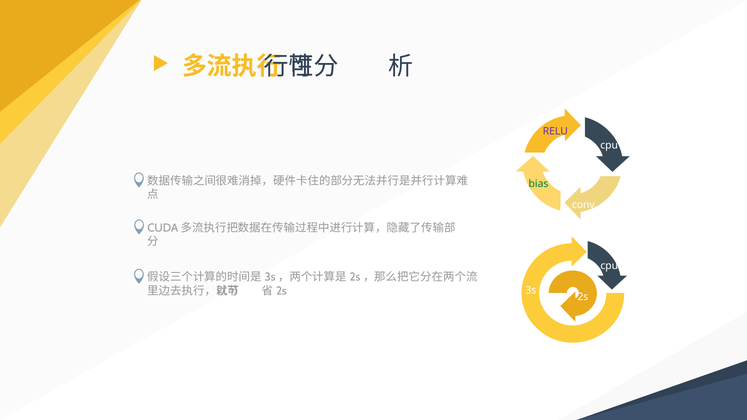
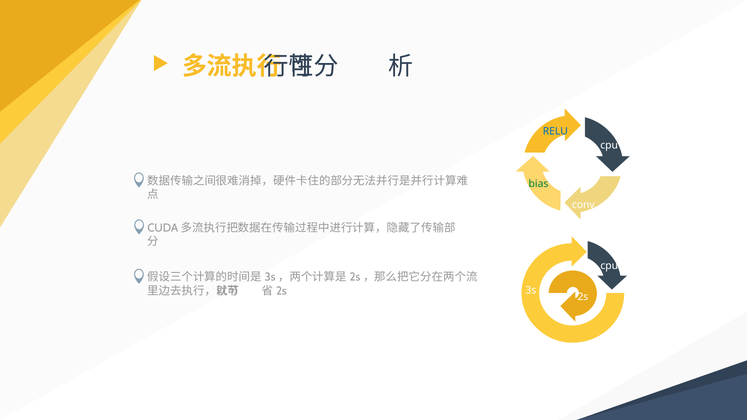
RELU colour: purple -> blue
